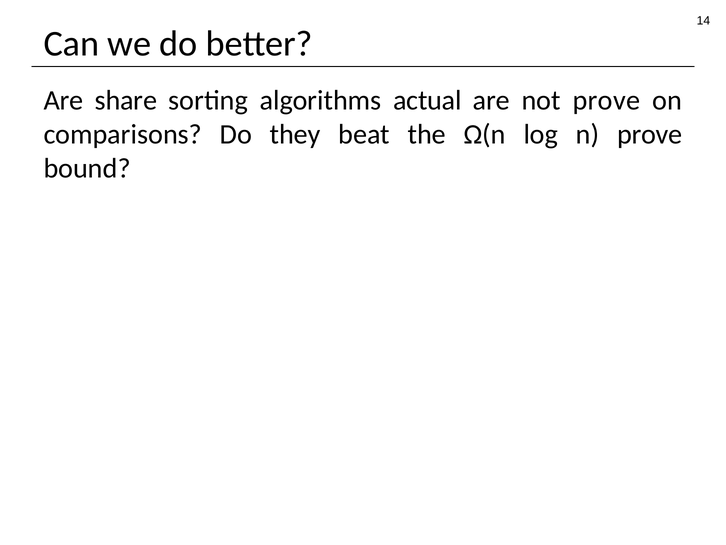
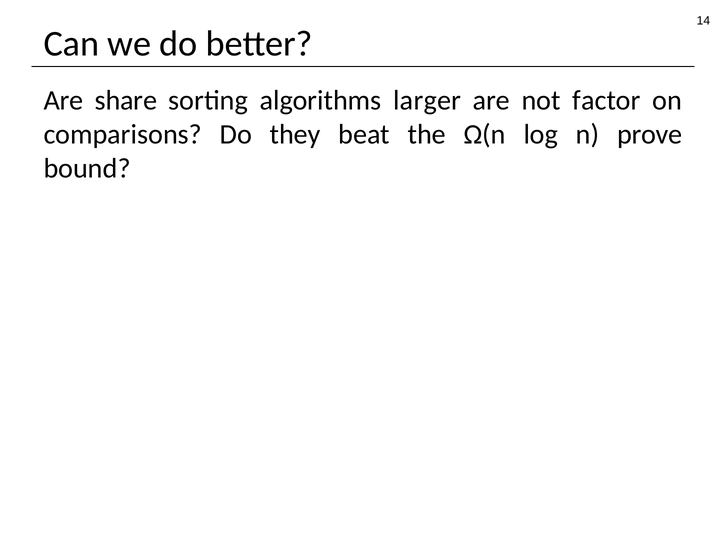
actual: actual -> larger
not prove: prove -> factor
